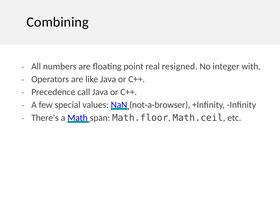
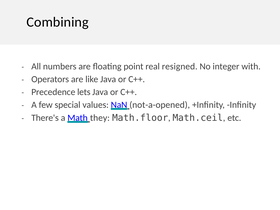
call: call -> lets
not-a-browser: not-a-browser -> not-a-opened
span: span -> they
